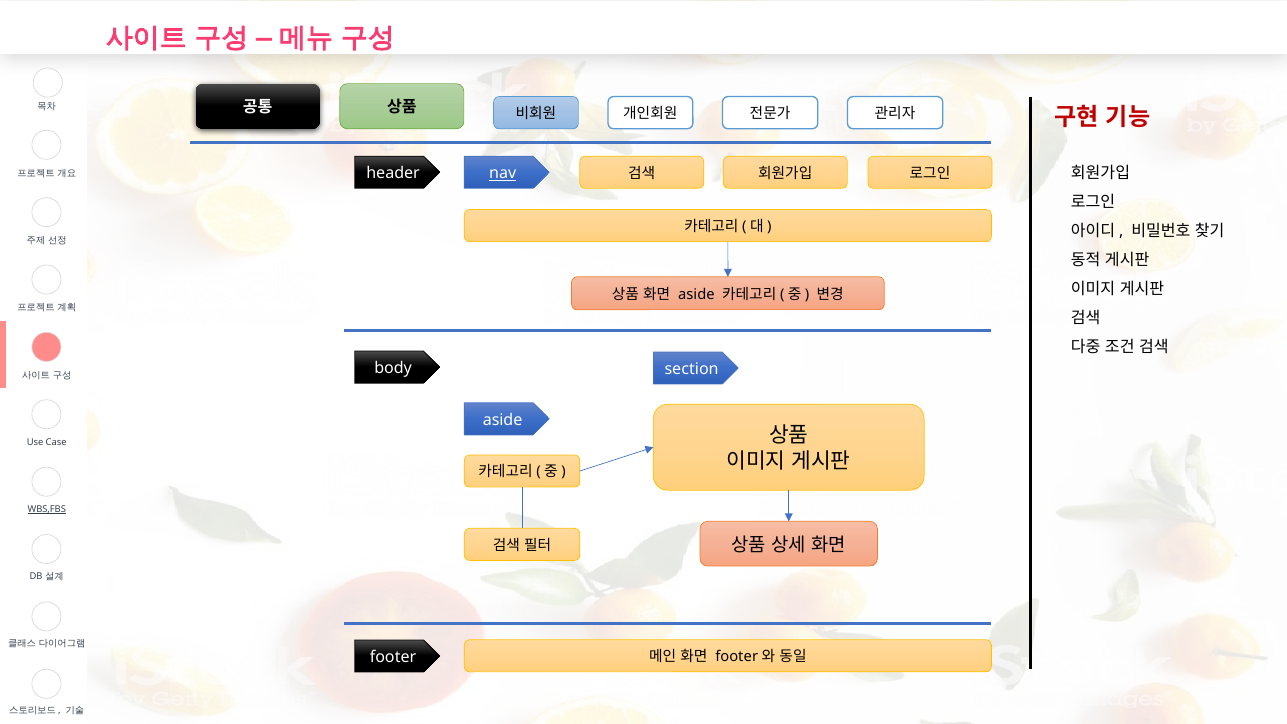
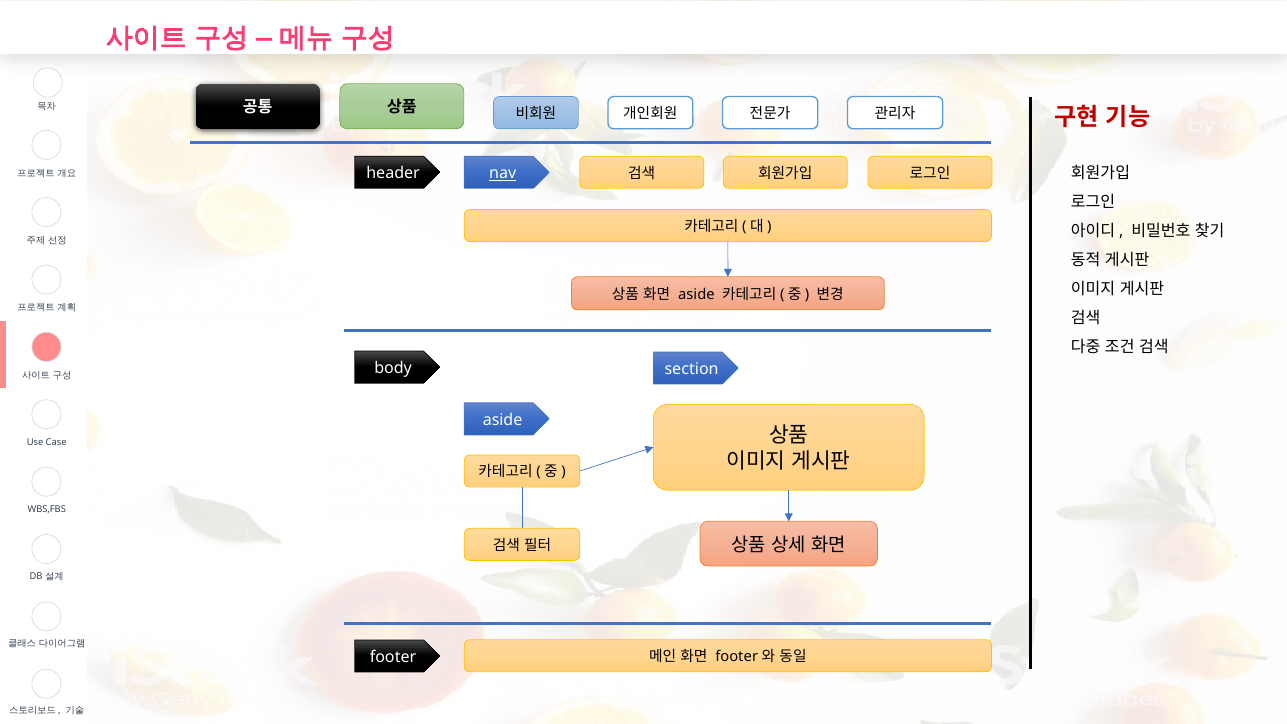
WBS,FBS underline: present -> none
